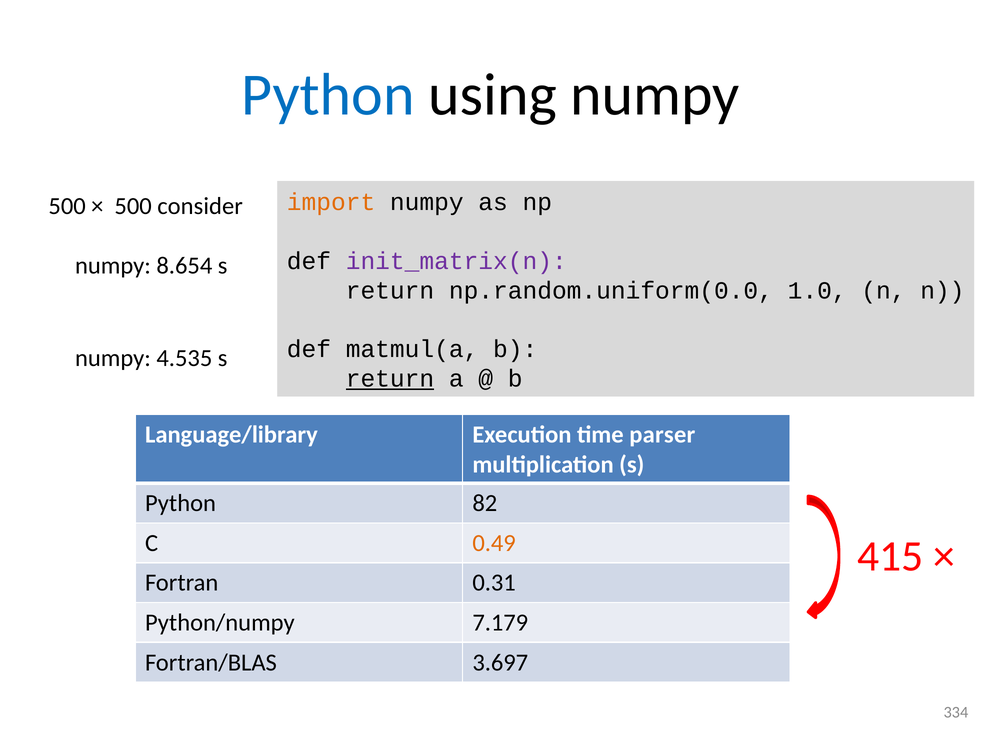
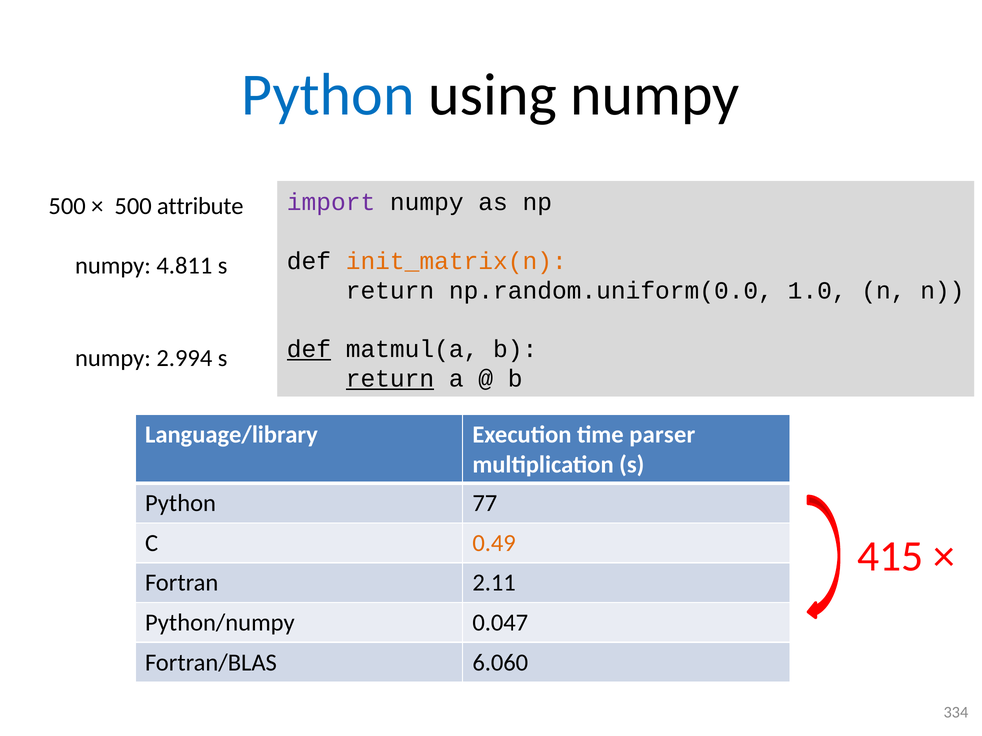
import colour: orange -> purple
consider: consider -> attribute
init_matrix(n colour: purple -> orange
8.654: 8.654 -> 4.811
def at (309, 350) underline: none -> present
4.535: 4.535 -> 2.994
82: 82 -> 77
0.31: 0.31 -> 2.11
7.179: 7.179 -> 0.047
3.697: 3.697 -> 6.060
